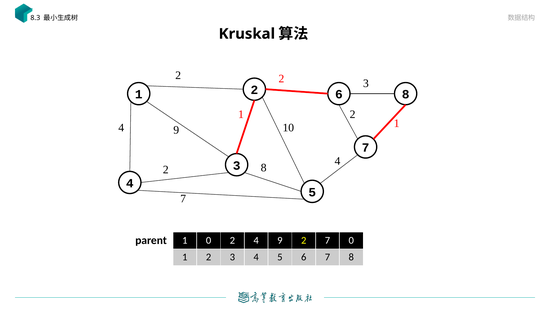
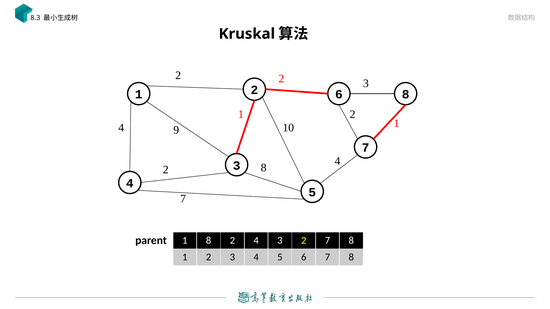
1 0: 0 -> 8
4 9: 9 -> 3
2 7 0: 0 -> 8
